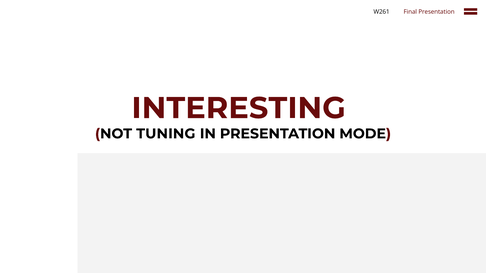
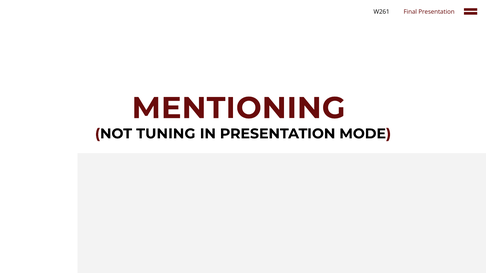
INTERESTING: INTERESTING -> MENTIONING
